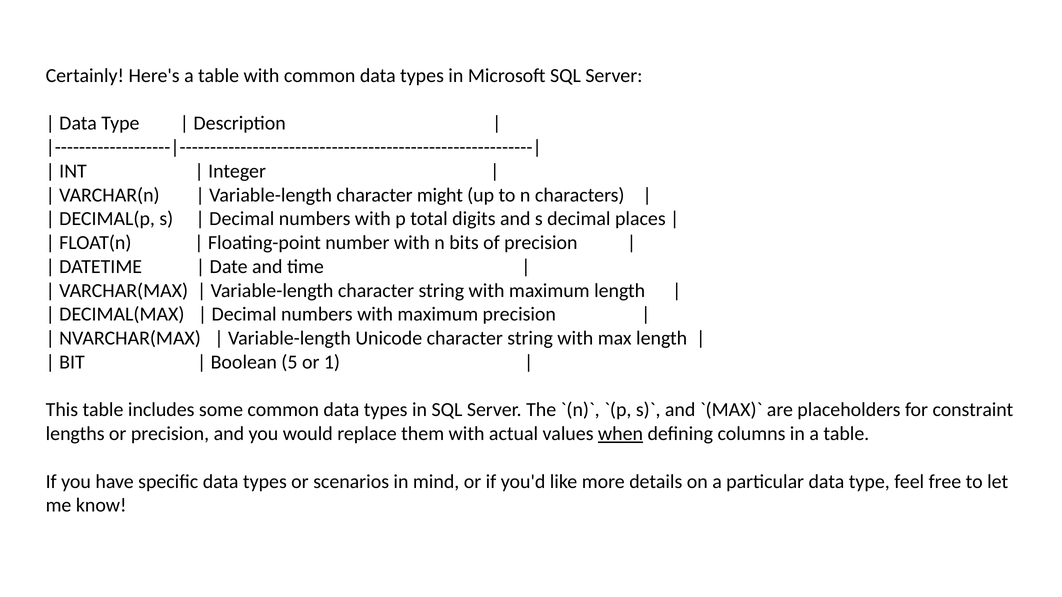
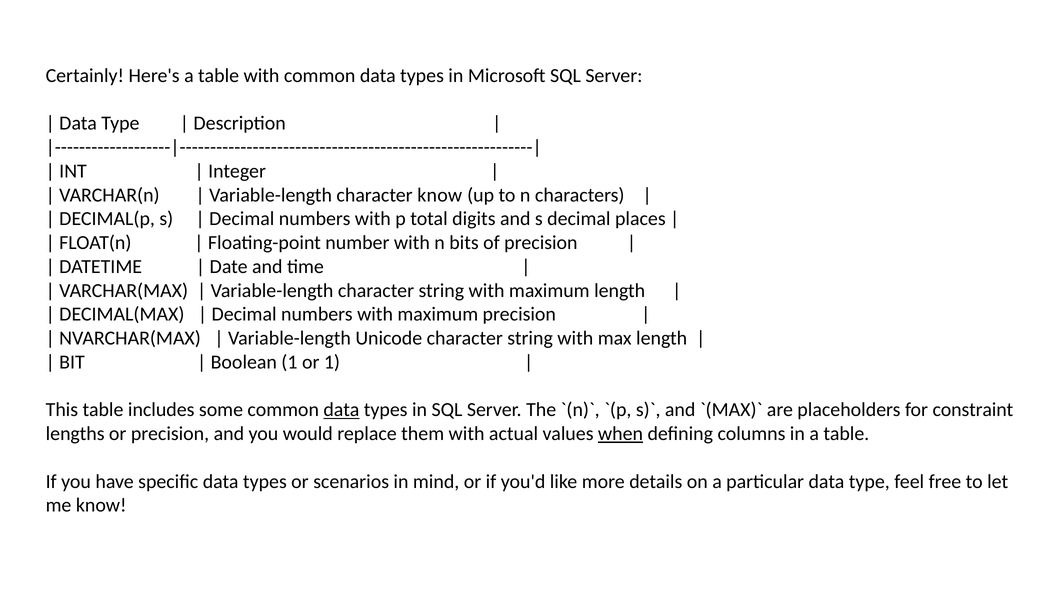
character might: might -> know
Boolean 5: 5 -> 1
data at (341, 410) underline: none -> present
